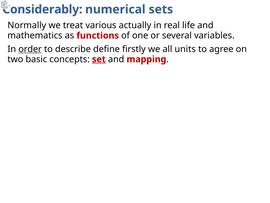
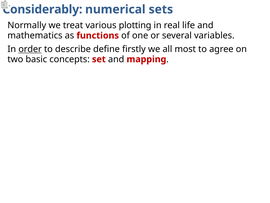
actually: actually -> plotting
units: units -> most
set underline: present -> none
